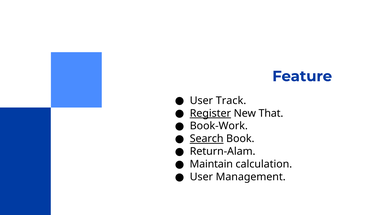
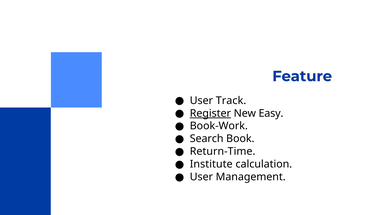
That: That -> Easy
Search underline: present -> none
Return-Alam: Return-Alam -> Return-Time
Maintain: Maintain -> Institute
